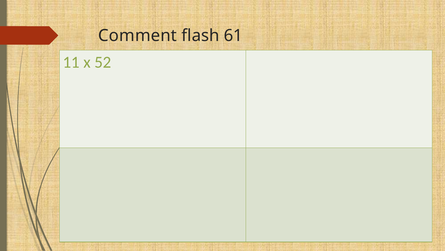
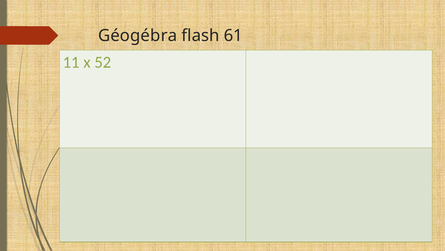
Comment: Comment -> Géogébra
